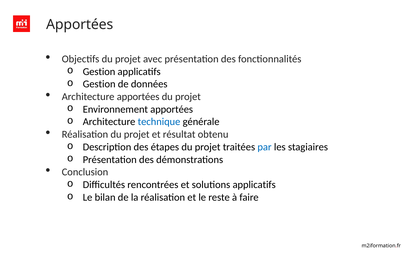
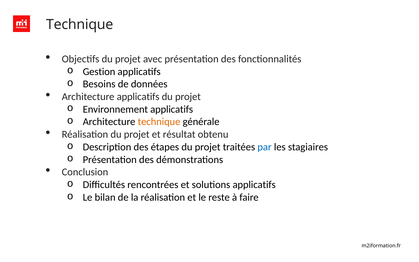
Apportées at (80, 25): Apportées -> Technique
Gestion at (99, 84): Gestion -> Besoins
Architecture apportées: apportées -> applicatifs
Environnement apportées: apportées -> applicatifs
technique at (159, 122) colour: blue -> orange
